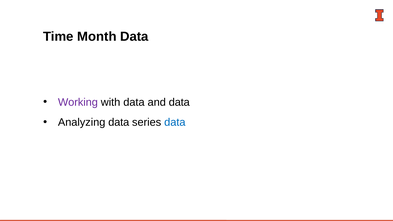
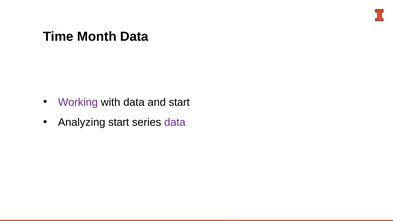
and data: data -> start
Analyzing data: data -> start
data at (175, 122) colour: blue -> purple
